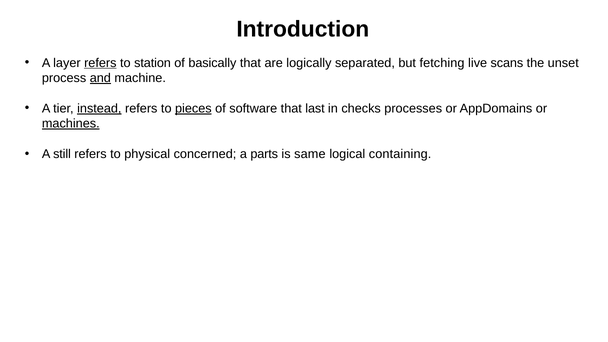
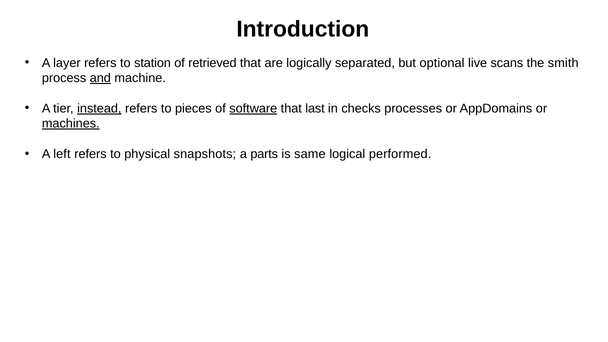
refers at (100, 63) underline: present -> none
basically: basically -> retrieved
fetching: fetching -> optional
unset: unset -> smith
pieces underline: present -> none
software underline: none -> present
still: still -> left
concerned: concerned -> snapshots
containing: containing -> performed
